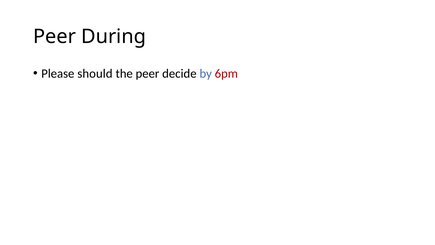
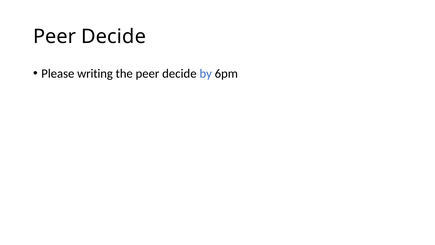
During at (114, 37): During -> Decide
should: should -> writing
6pm colour: red -> black
